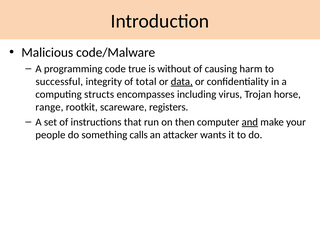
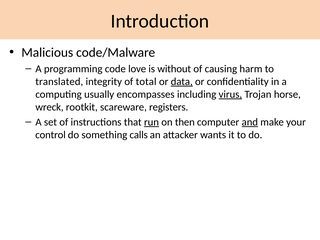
true: true -> love
successful: successful -> translated
structs: structs -> usually
virus underline: none -> present
range: range -> wreck
run underline: none -> present
people: people -> control
